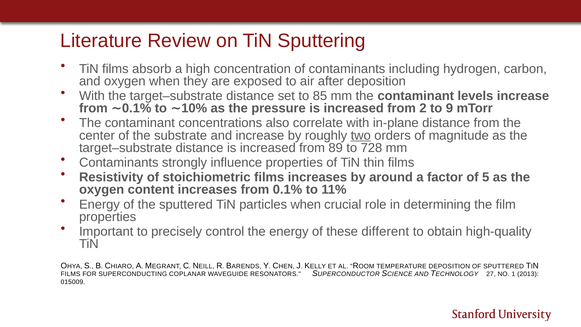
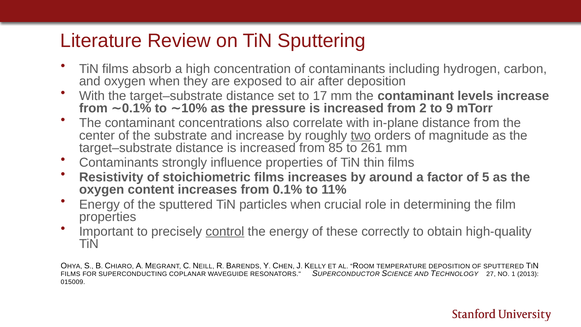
85: 85 -> 17
89: 89 -> 85
728: 728 -> 261
control underline: none -> present
different: different -> correctly
